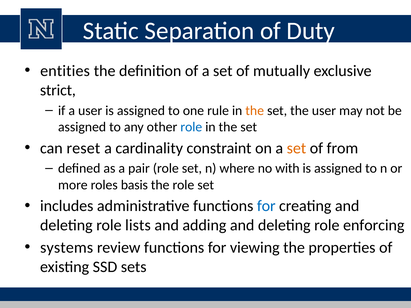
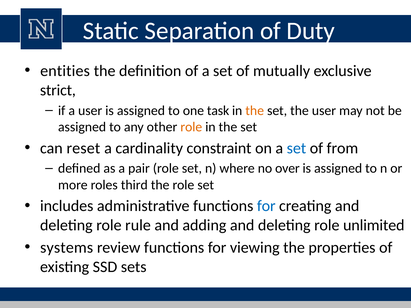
rule: rule -> task
role at (191, 127) colour: blue -> orange
set at (296, 148) colour: orange -> blue
with: with -> over
basis: basis -> third
lists: lists -> rule
enforcing: enforcing -> unlimited
